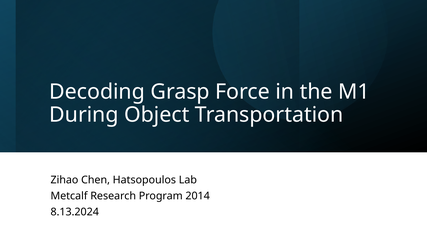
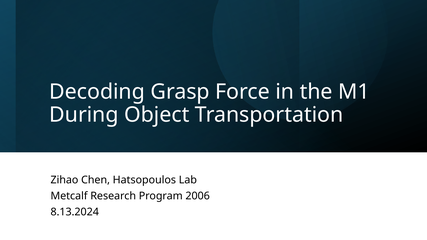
2014: 2014 -> 2006
